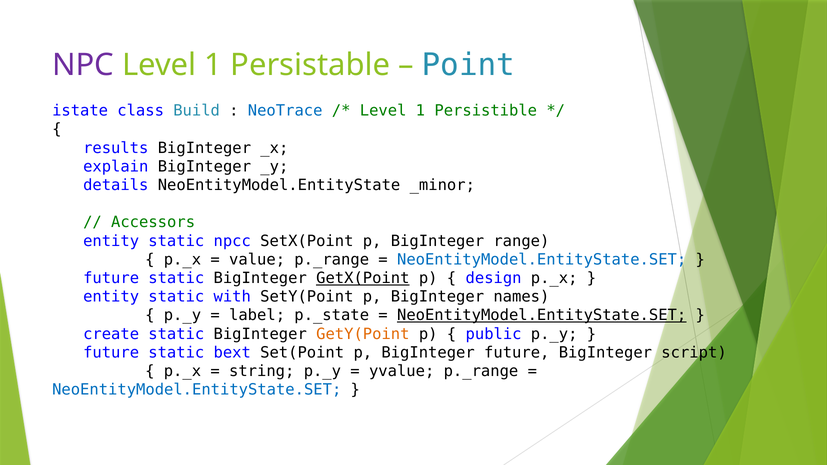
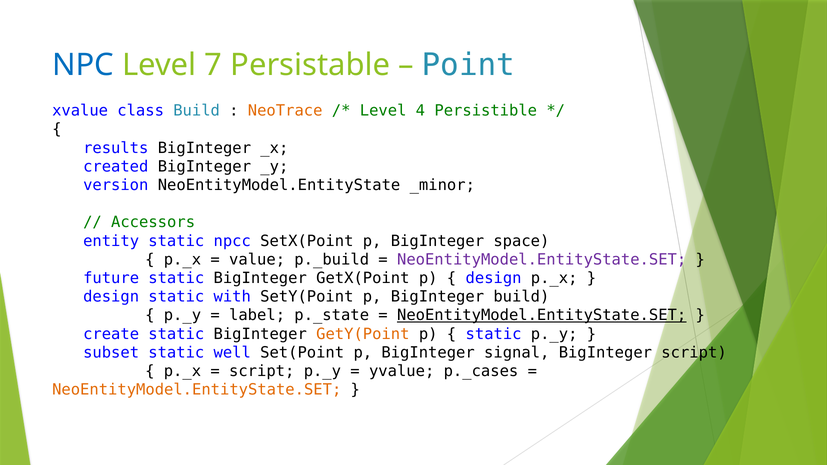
NPC colour: purple -> blue
1 at (213, 65): 1 -> 7
istate: istate -> xvalue
NeoTrace colour: blue -> orange
1 at (420, 111): 1 -> 4
explain: explain -> created
details: details -> version
range: range -> space
value p._range: p._range -> p._build
NeoEntityModel.EntityState.SET at (542, 260) colour: blue -> purple
GetX(Point underline: present -> none
entity at (111, 297): entity -> design
BigInteger names: names -> build
public at (494, 334): public -> static
future at (111, 353): future -> subset
bext: bext -> well
BigInteger future: future -> signal
string at (262, 371): string -> script
yvalue p._range: p._range -> p._cases
NeoEntityModel.EntityState.SET at (197, 390) colour: blue -> orange
